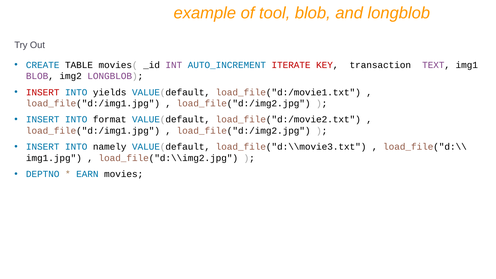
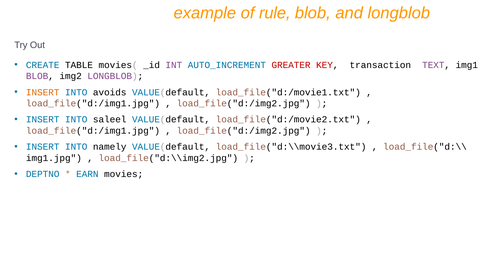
tool: tool -> rule
ITERATE: ITERATE -> GREATER
INSERT at (43, 92) colour: red -> orange
yields: yields -> avoids
format: format -> saleel
